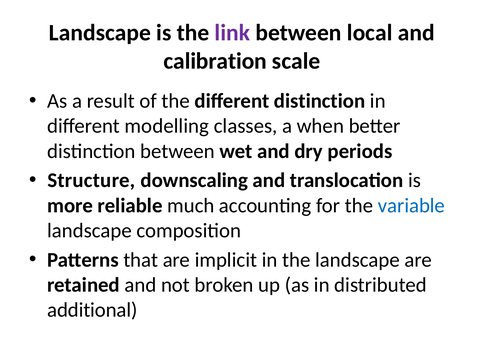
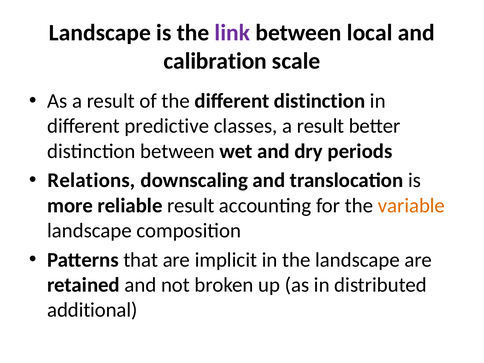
modelling: modelling -> predictive
classes a when: when -> result
Structure: Structure -> Relations
reliable much: much -> result
variable colour: blue -> orange
